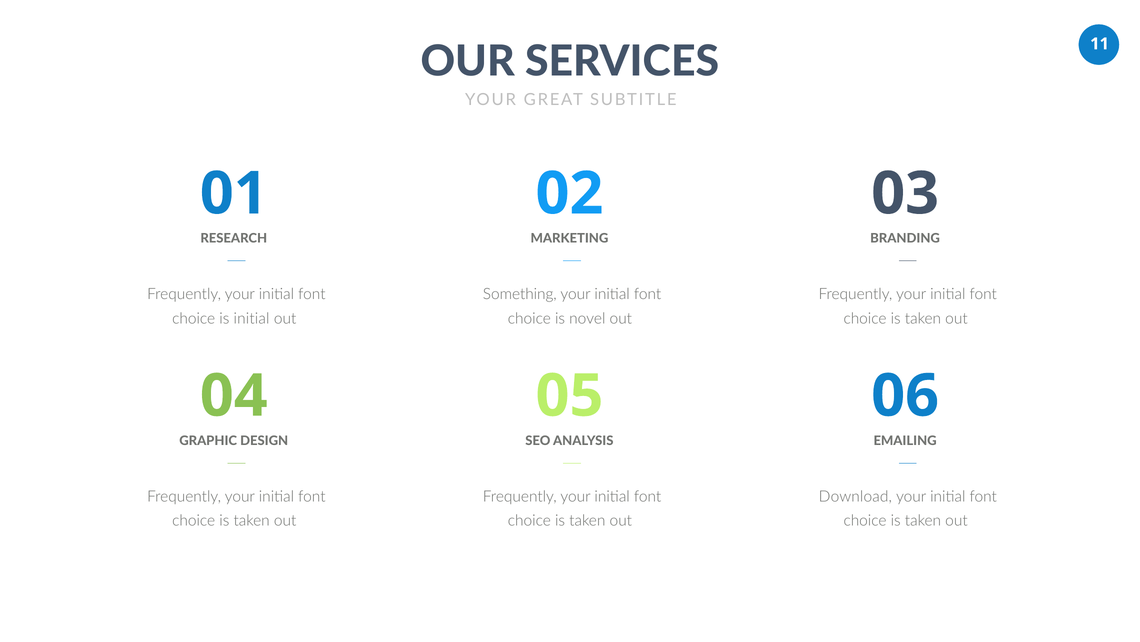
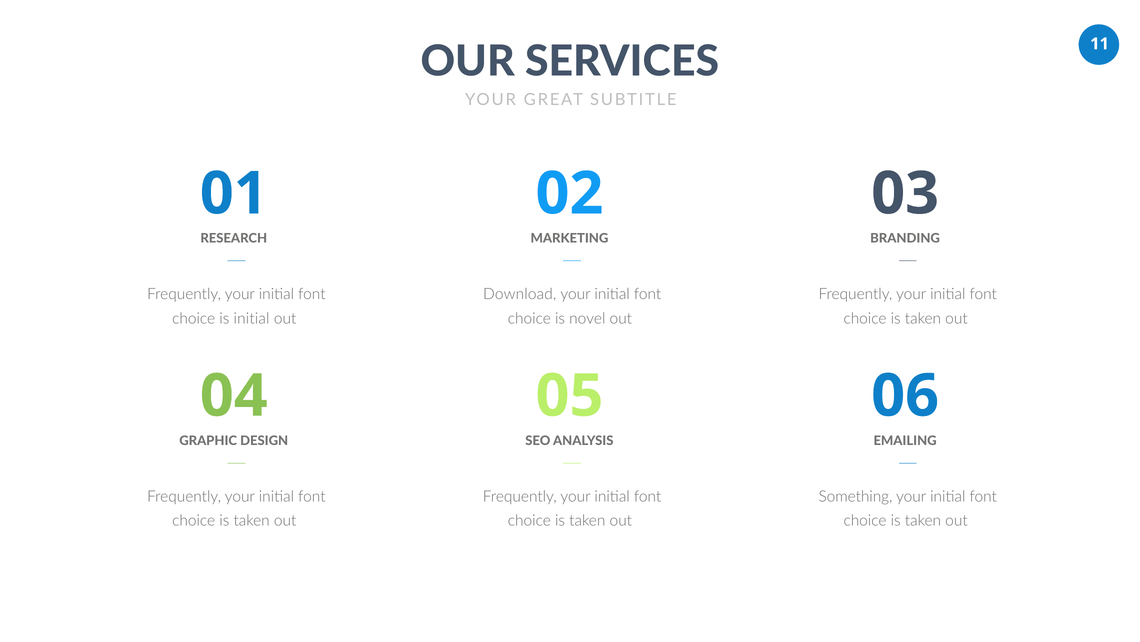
Something: Something -> Download
Download: Download -> Something
